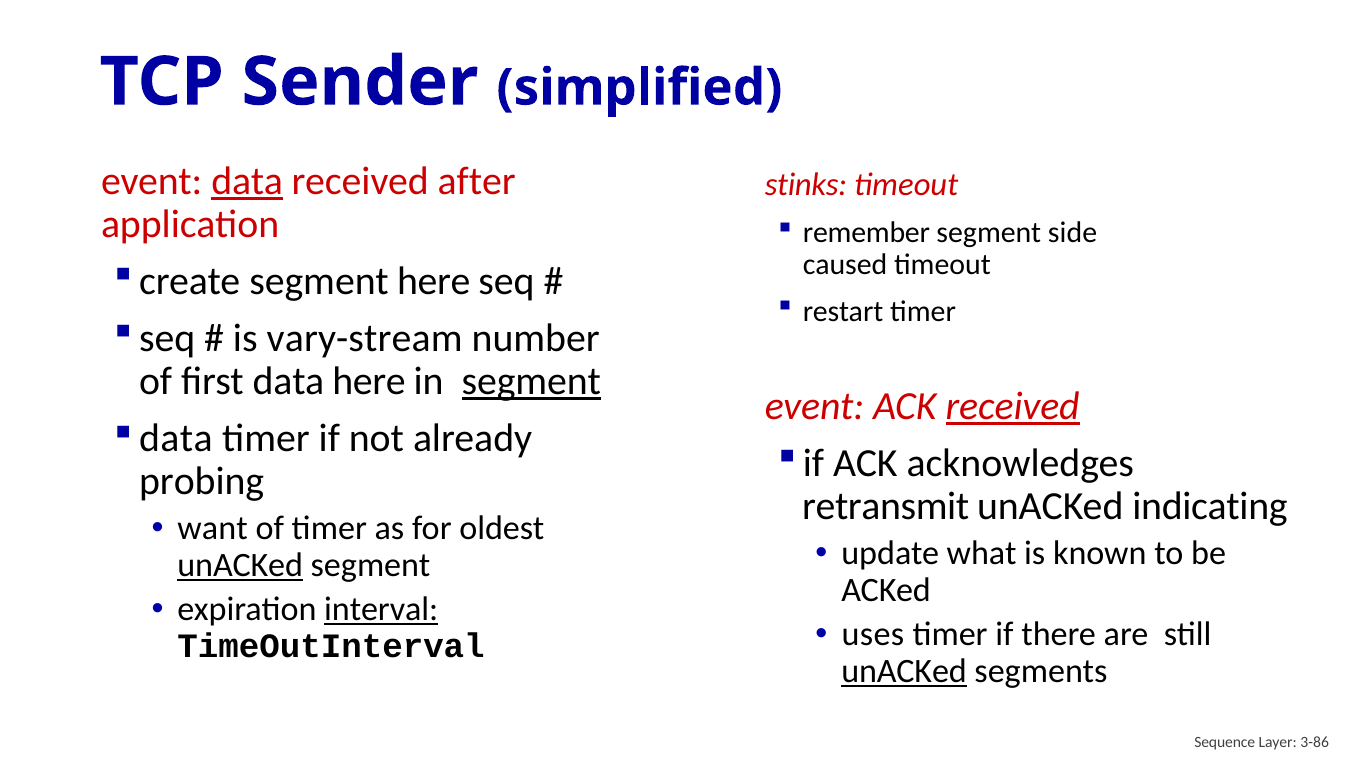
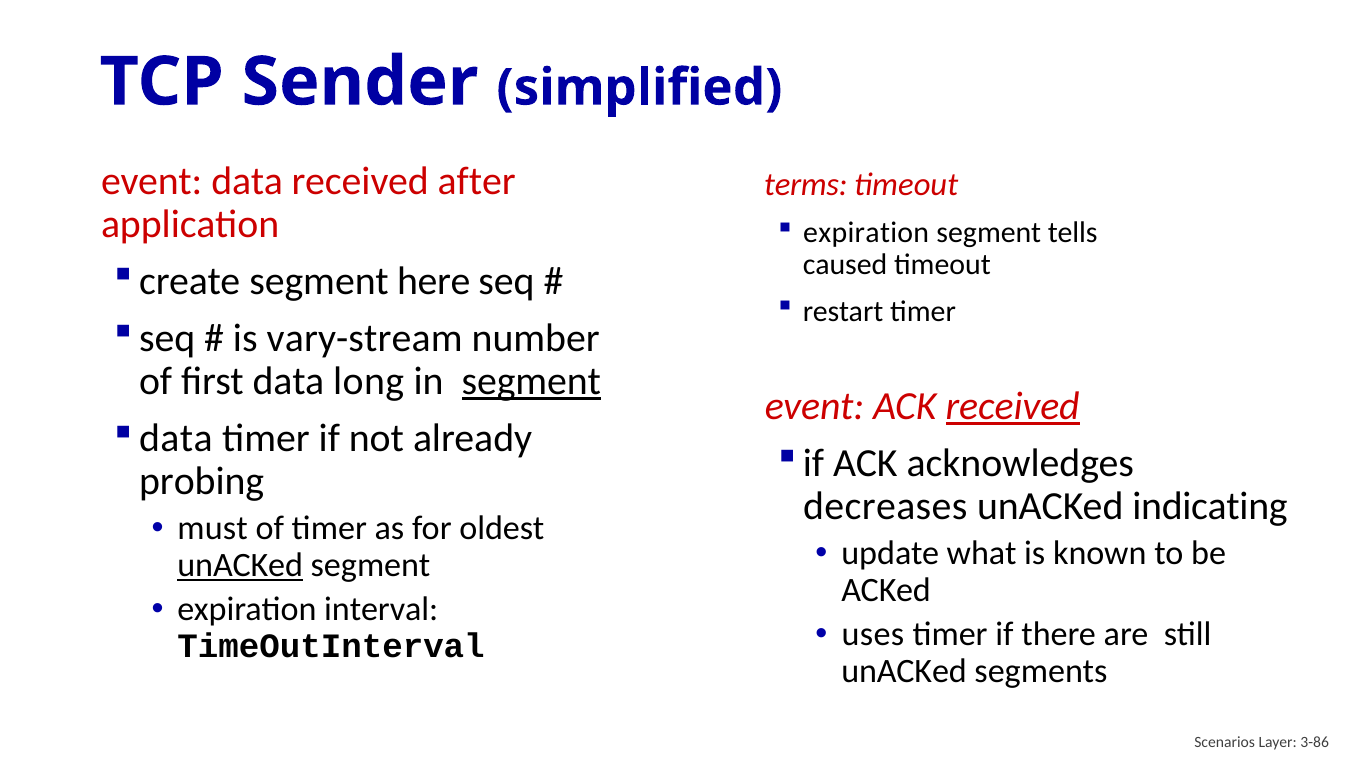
data at (247, 181) underline: present -> none
stinks: stinks -> terms
remember at (866, 232): remember -> expiration
side: side -> tells
data here: here -> long
retransmit: retransmit -> decreases
want: want -> must
interval underline: present -> none
unACKed at (904, 671) underline: present -> none
Sequence: Sequence -> Scenarios
